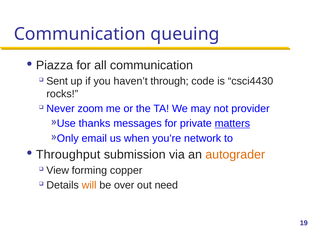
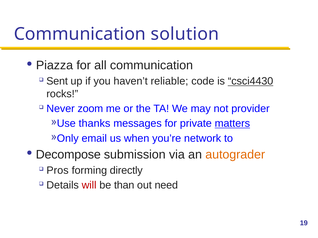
queuing: queuing -> solution
through: through -> reliable
csci4430 underline: none -> present
Throughput: Throughput -> Decompose
View: View -> Pros
copper: copper -> directly
will colour: orange -> red
over: over -> than
